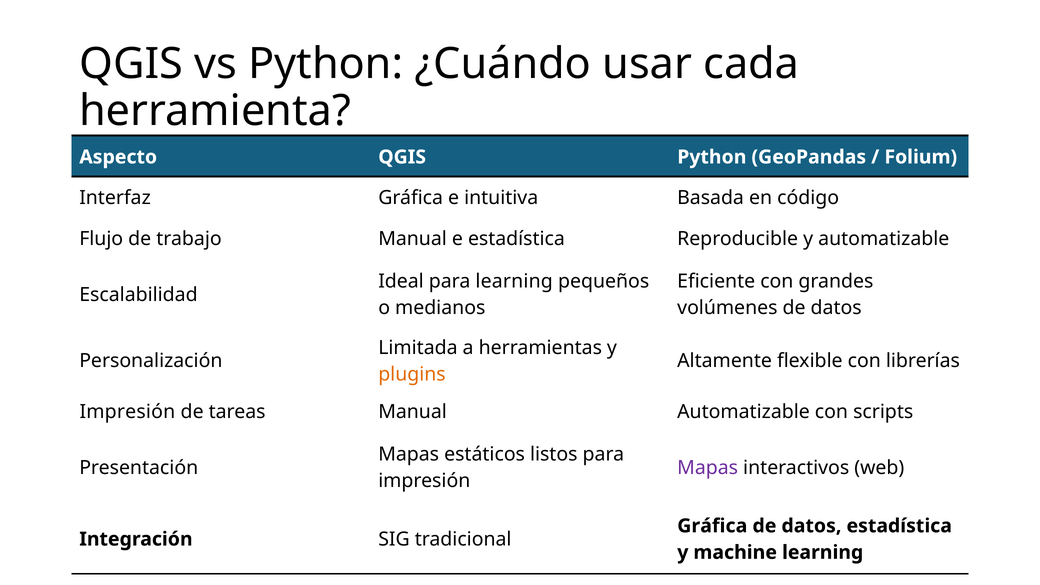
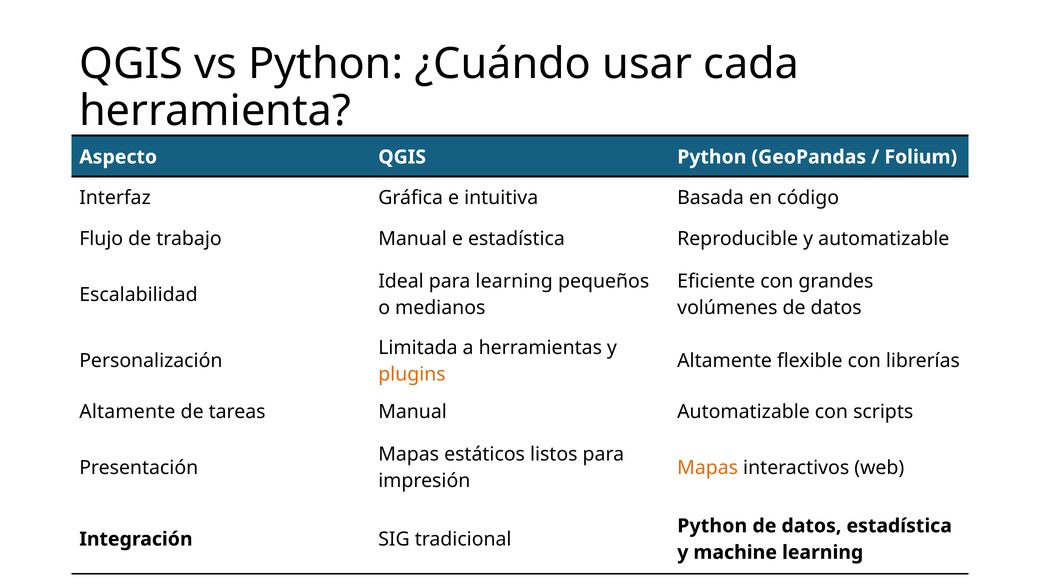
Impresión at (127, 412): Impresión -> Altamente
Mapas at (708, 468) colour: purple -> orange
Gráfica at (712, 526): Gráfica -> Python
